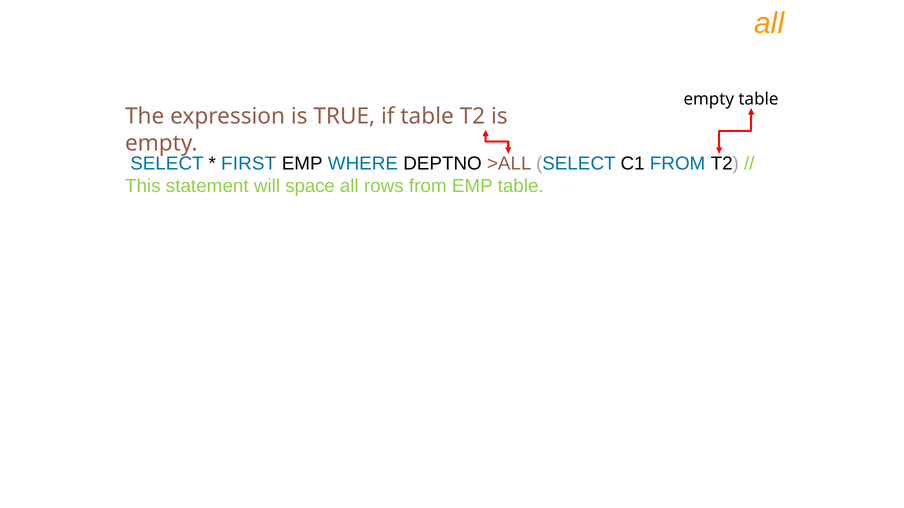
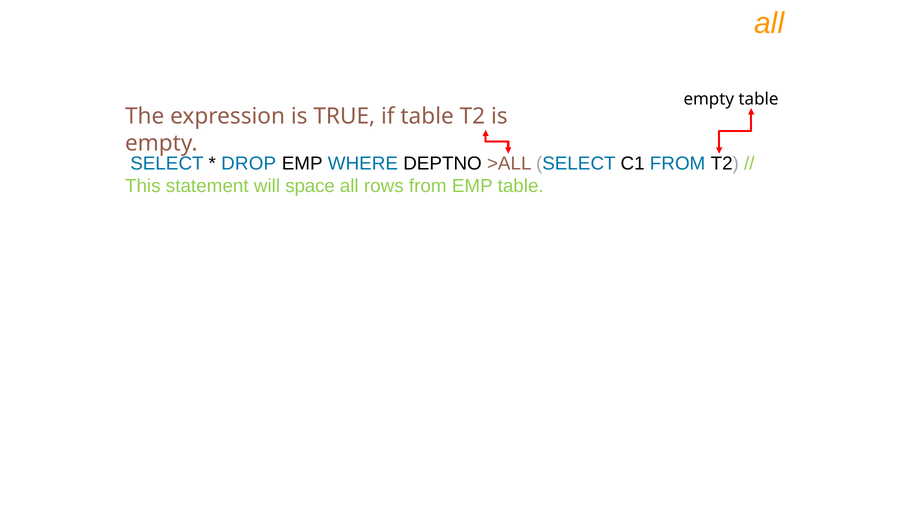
FIRST: FIRST -> DROP
